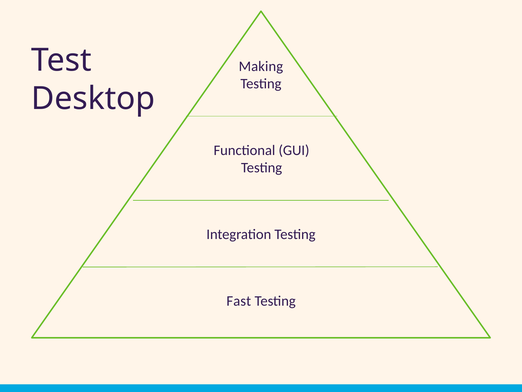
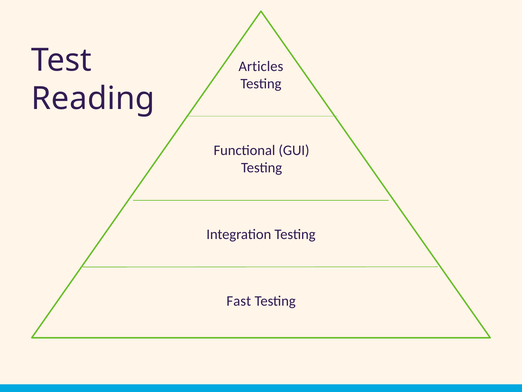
Making: Making -> Articles
Desktop: Desktop -> Reading
